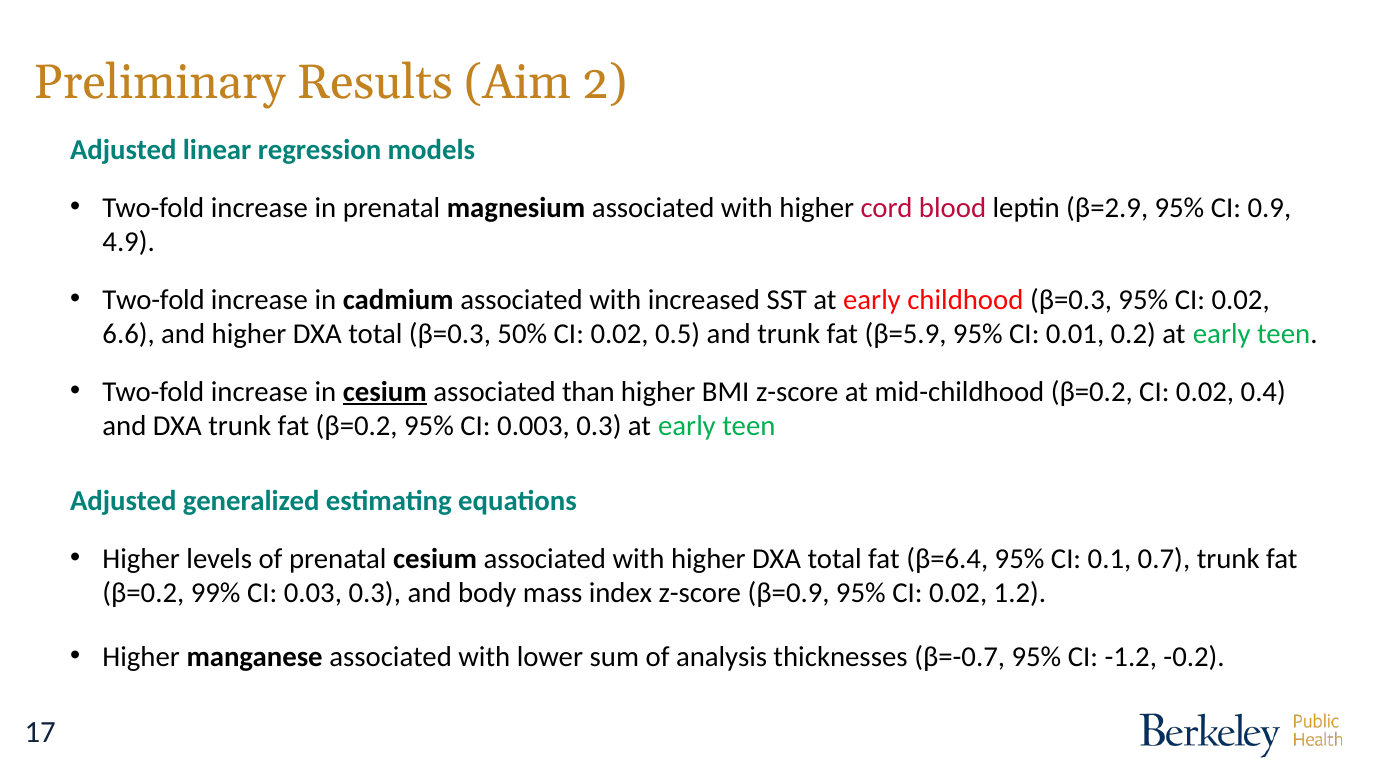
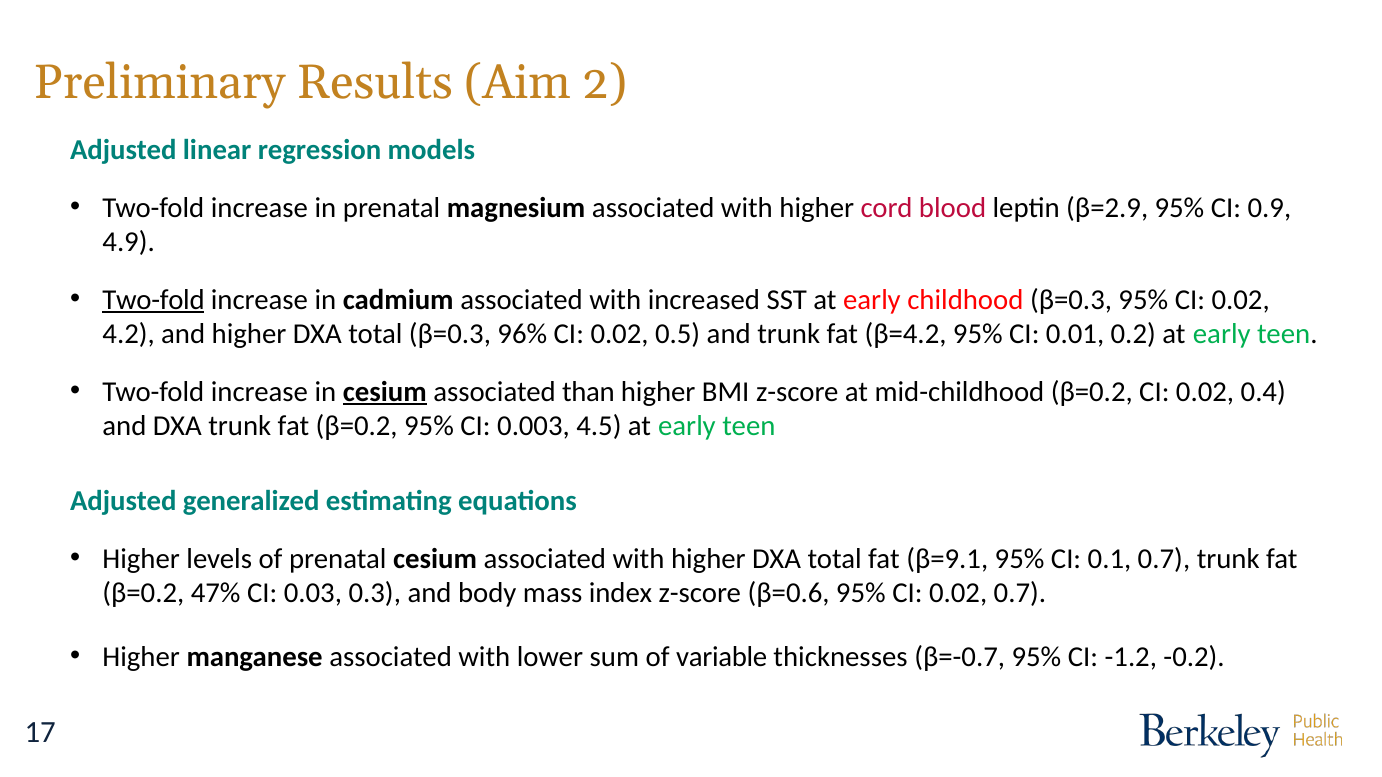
Two-fold at (154, 300) underline: none -> present
6.6: 6.6 -> 4.2
50%: 50% -> 96%
β=5.9: β=5.9 -> β=4.2
0.003 0.3: 0.3 -> 4.5
β=6.4: β=6.4 -> β=9.1
99%: 99% -> 47%
β=0.9: β=0.9 -> β=0.6
0.02 1.2: 1.2 -> 0.7
analysis: analysis -> variable
